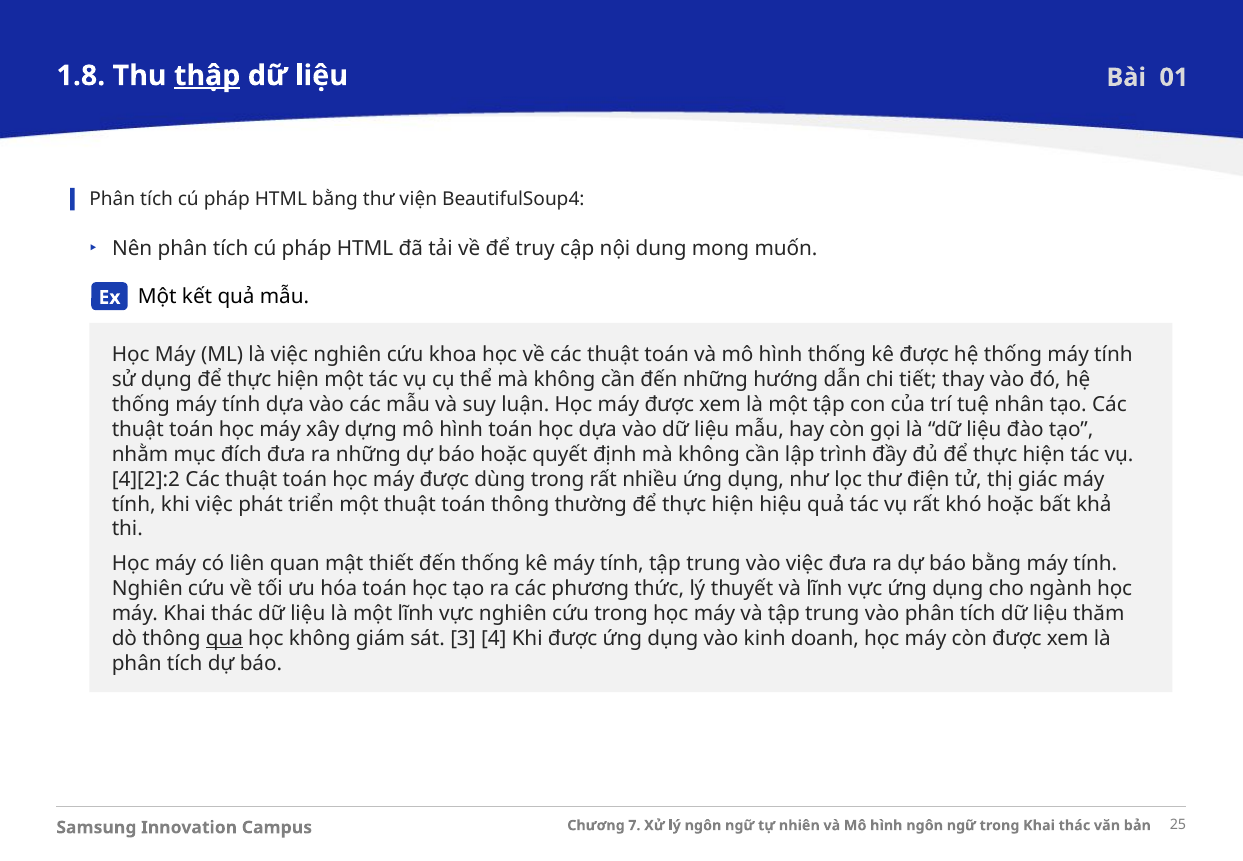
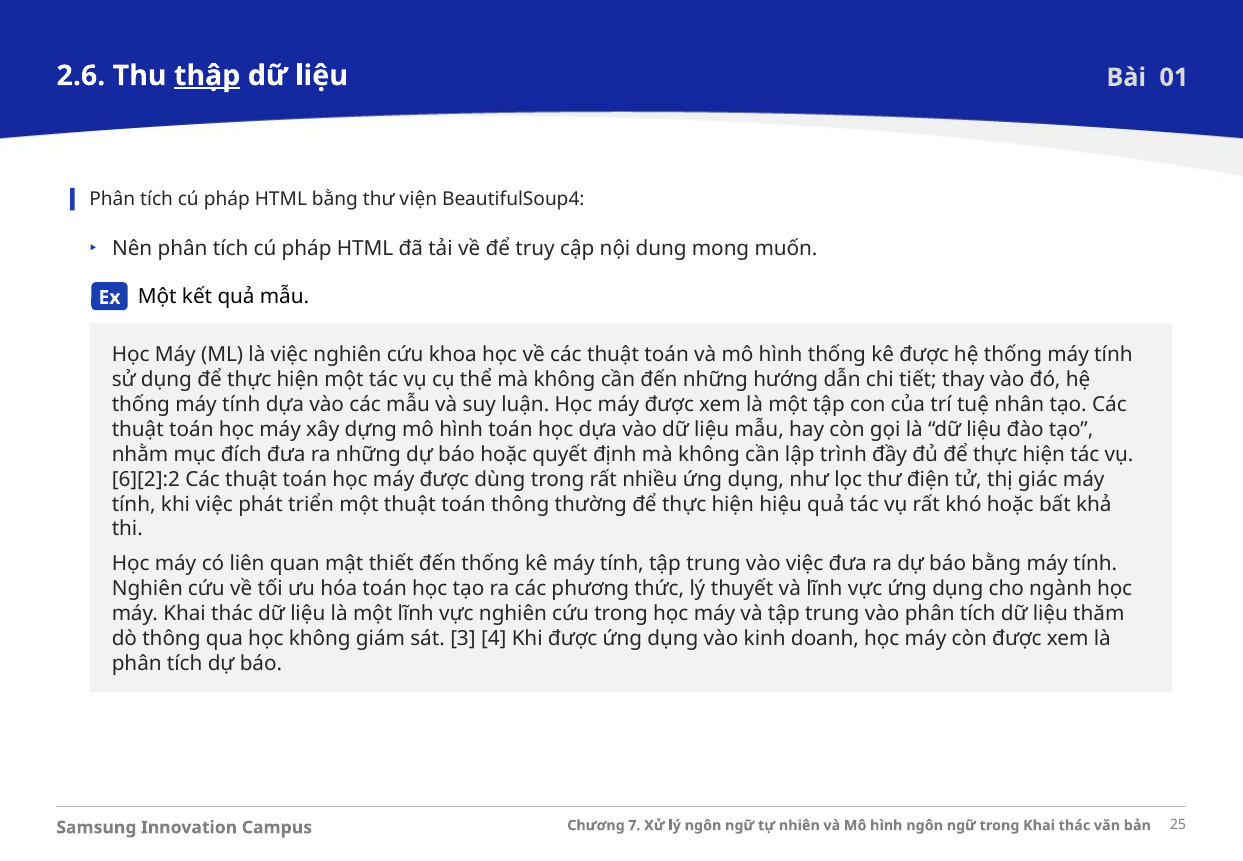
1.8: 1.8 -> 2.6
4][2]:2: 4][2]:2 -> 6][2]:2
qua underline: present -> none
